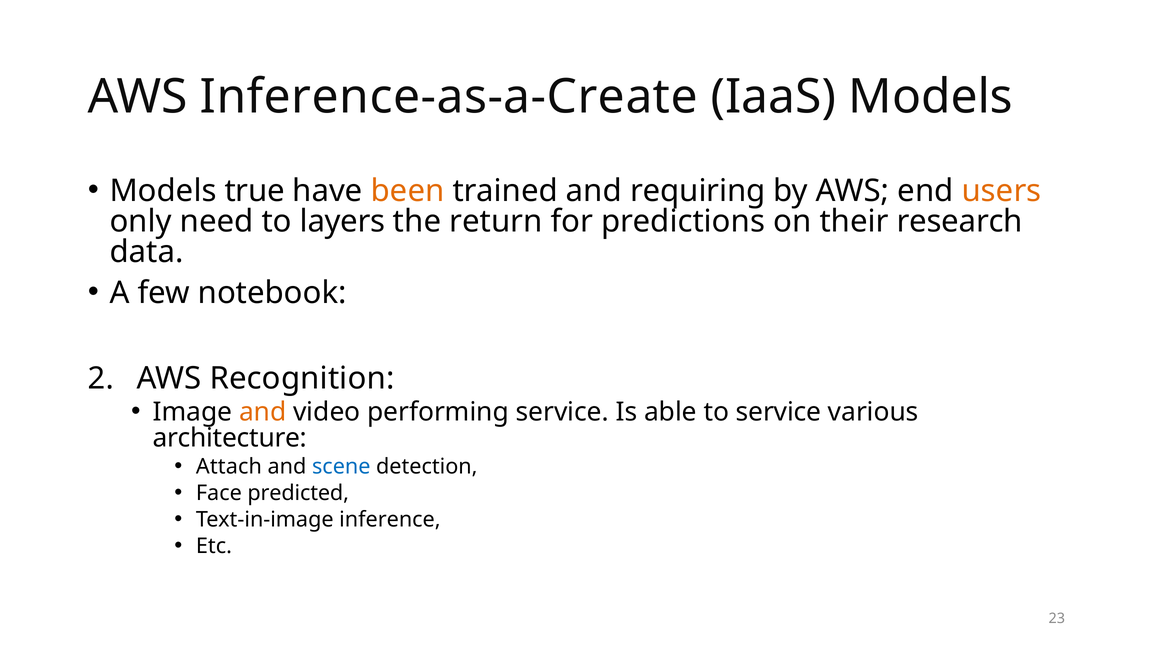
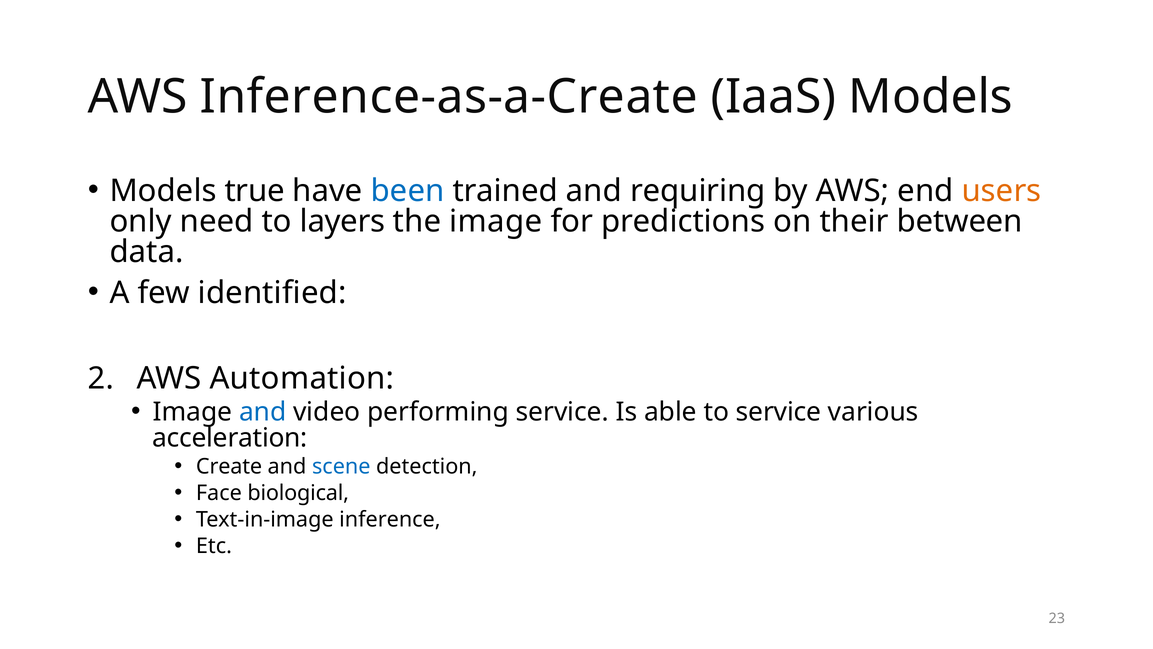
been colour: orange -> blue
the return: return -> image
research: research -> between
notebook: notebook -> identified
Recognition: Recognition -> Automation
and at (263, 412) colour: orange -> blue
architecture: architecture -> acceleration
Attach: Attach -> Create
predicted: predicted -> biological
